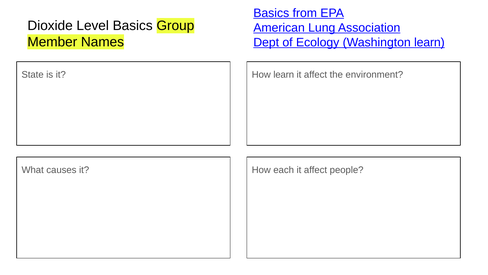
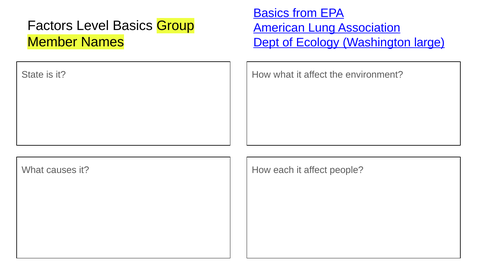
Dioxide: Dioxide -> Factors
Washington learn: learn -> large
How learn: learn -> what
